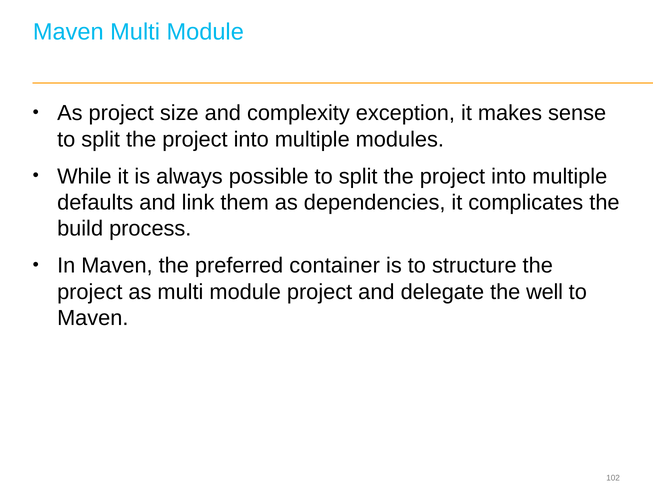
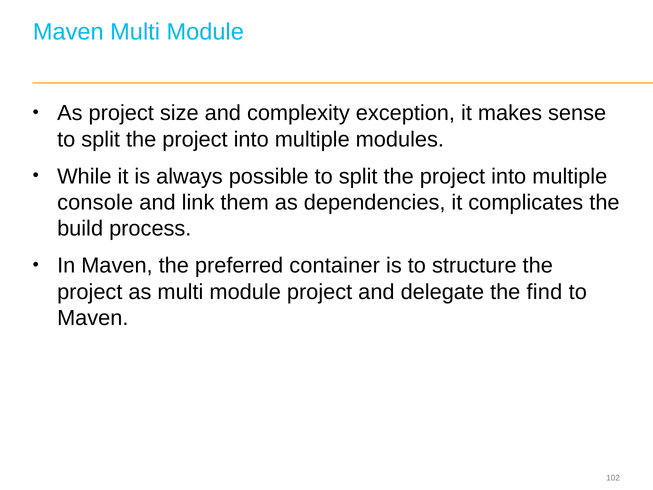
defaults: defaults -> console
well: well -> find
